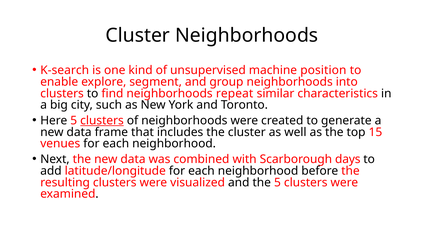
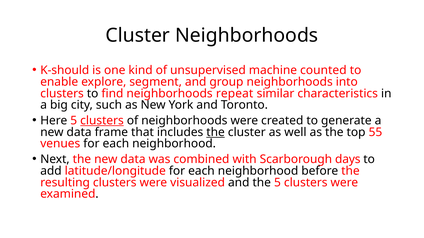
K-search: K-search -> K-should
position: position -> counted
the at (216, 132) underline: none -> present
15: 15 -> 55
